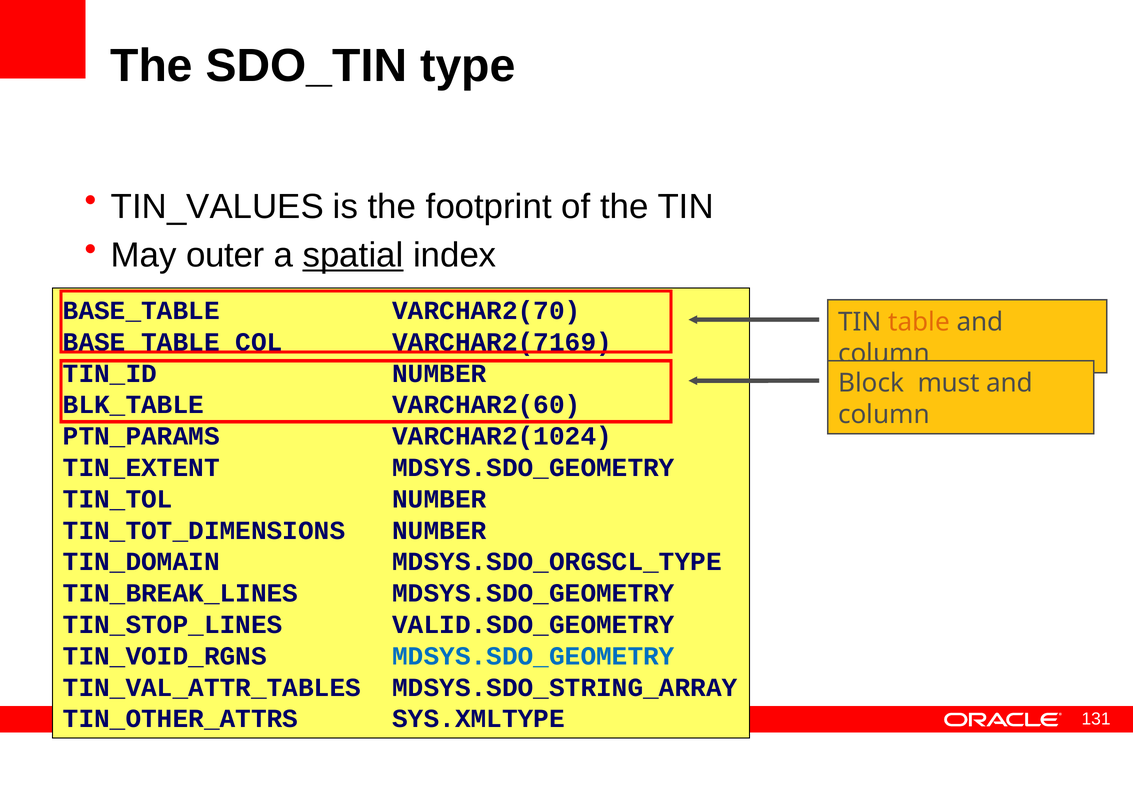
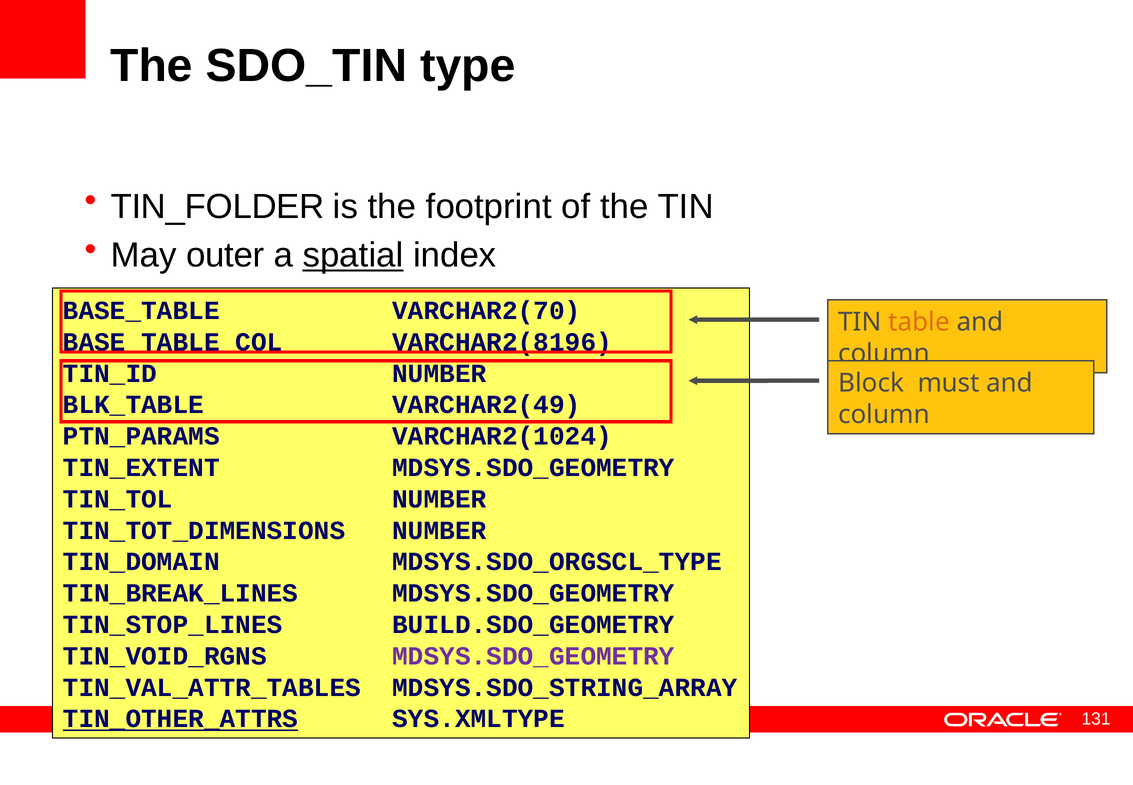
TIN_VALUES: TIN_VALUES -> TIN_FOLDER
VARCHAR2(7169: VARCHAR2(7169 -> VARCHAR2(8196
VARCHAR2(60: VARCHAR2(60 -> VARCHAR2(49
VALID.SDO_GEOMETRY: VALID.SDO_GEOMETRY -> BUILD.SDO_GEOMETRY
MDSYS.SDO_GEOMETRY at (533, 655) colour: blue -> purple
TIN_OTHER_ATTRS underline: none -> present
